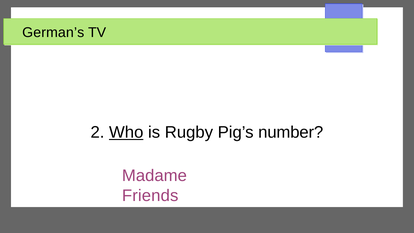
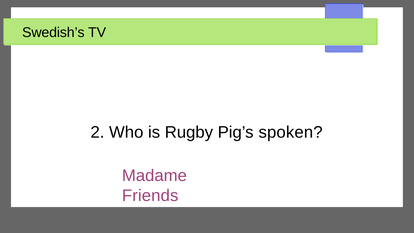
German’s: German’s -> Swedish’s
Who underline: present -> none
number: number -> spoken
